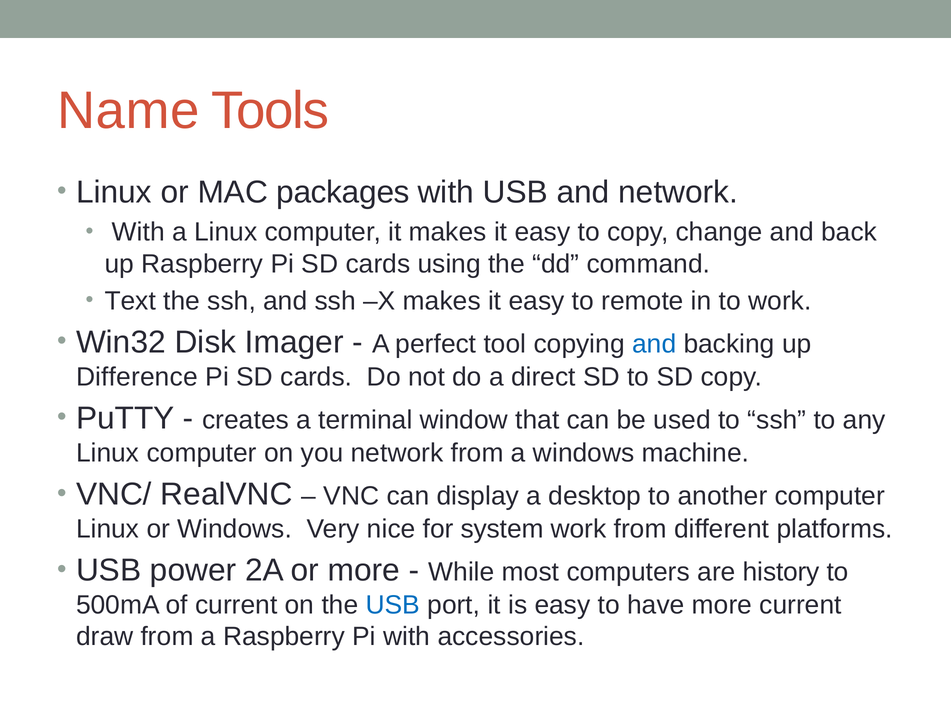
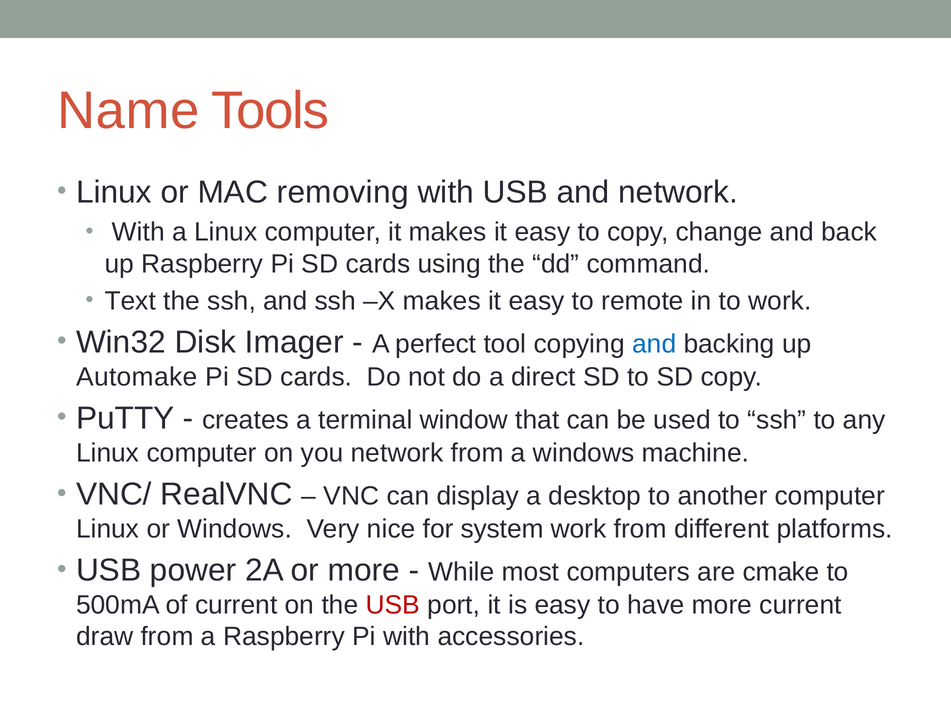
packages: packages -> removing
Difference: Difference -> Automake
history: history -> cmake
USB at (393, 605) colour: blue -> red
